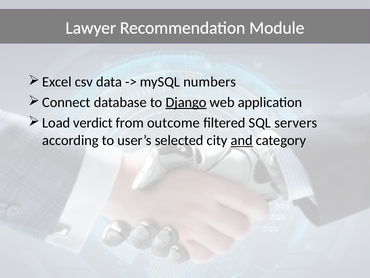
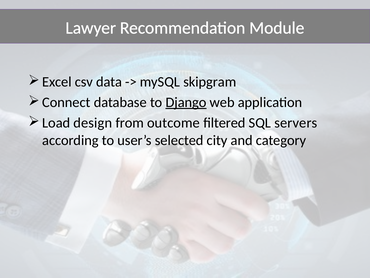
numbers: numbers -> skipgram
verdict: verdict -> design
and underline: present -> none
